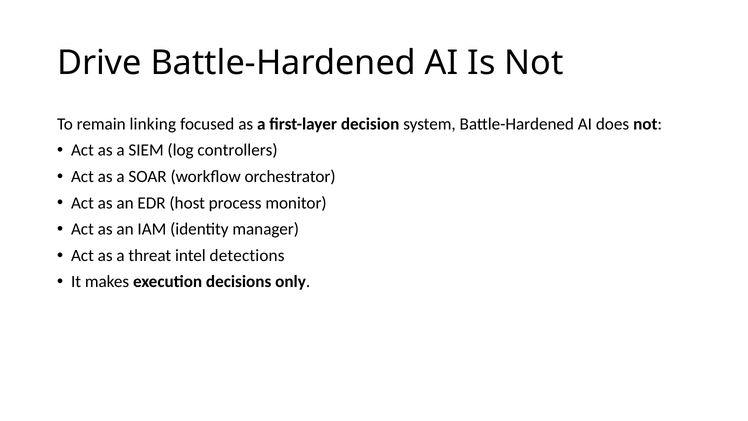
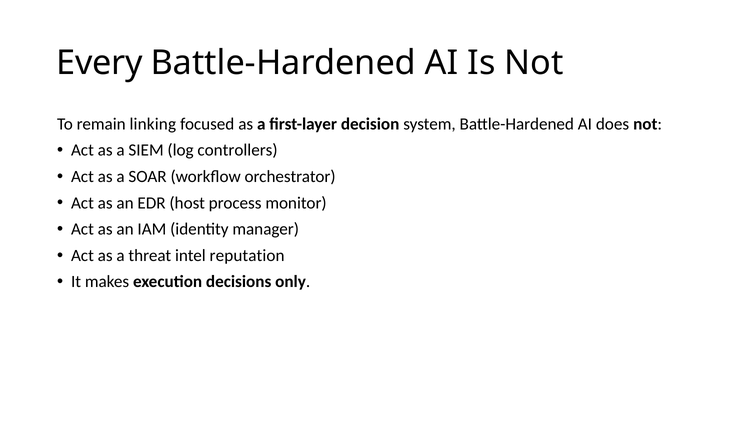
Drive: Drive -> Every
detections: detections -> reputation
